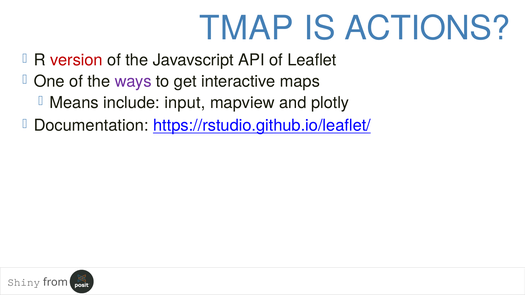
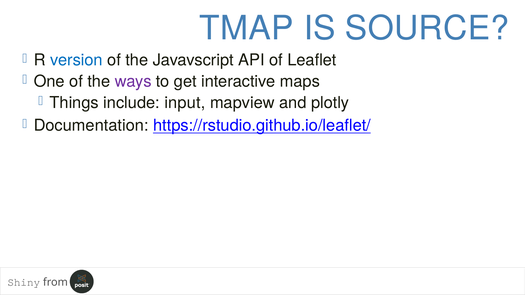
ACTIONS: ACTIONS -> SOURCE
version colour: red -> blue
Means: Means -> Things
